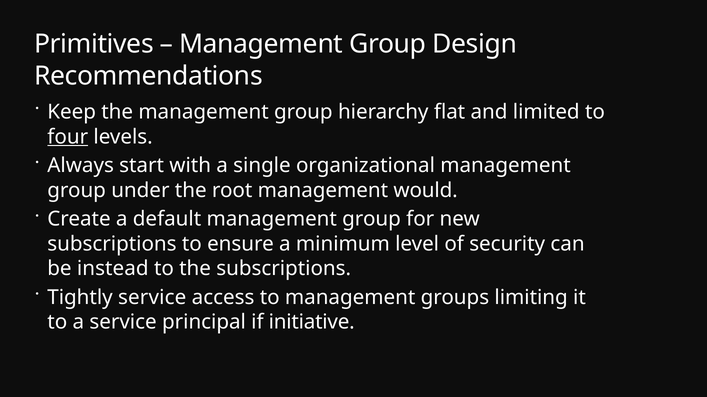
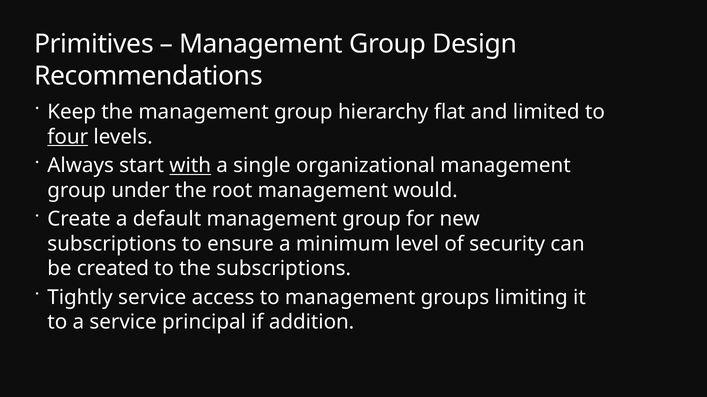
with underline: none -> present
instead: instead -> created
initiative: initiative -> addition
